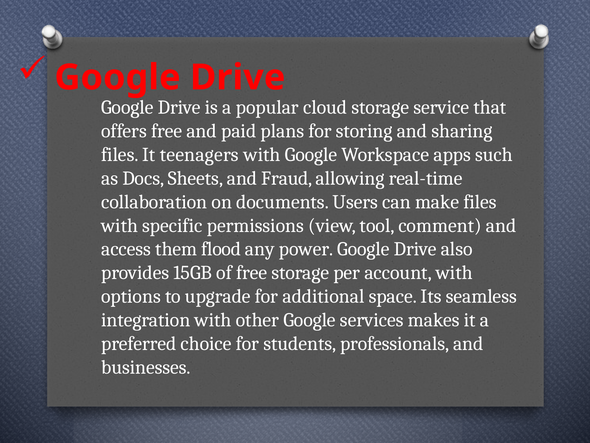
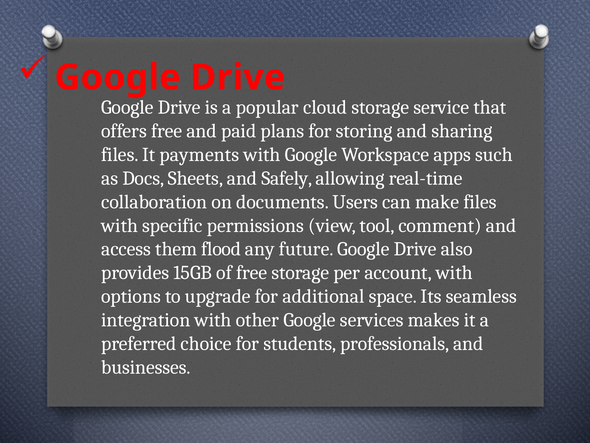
teenagers: teenagers -> payments
Fraud: Fraud -> Safely
power: power -> future
